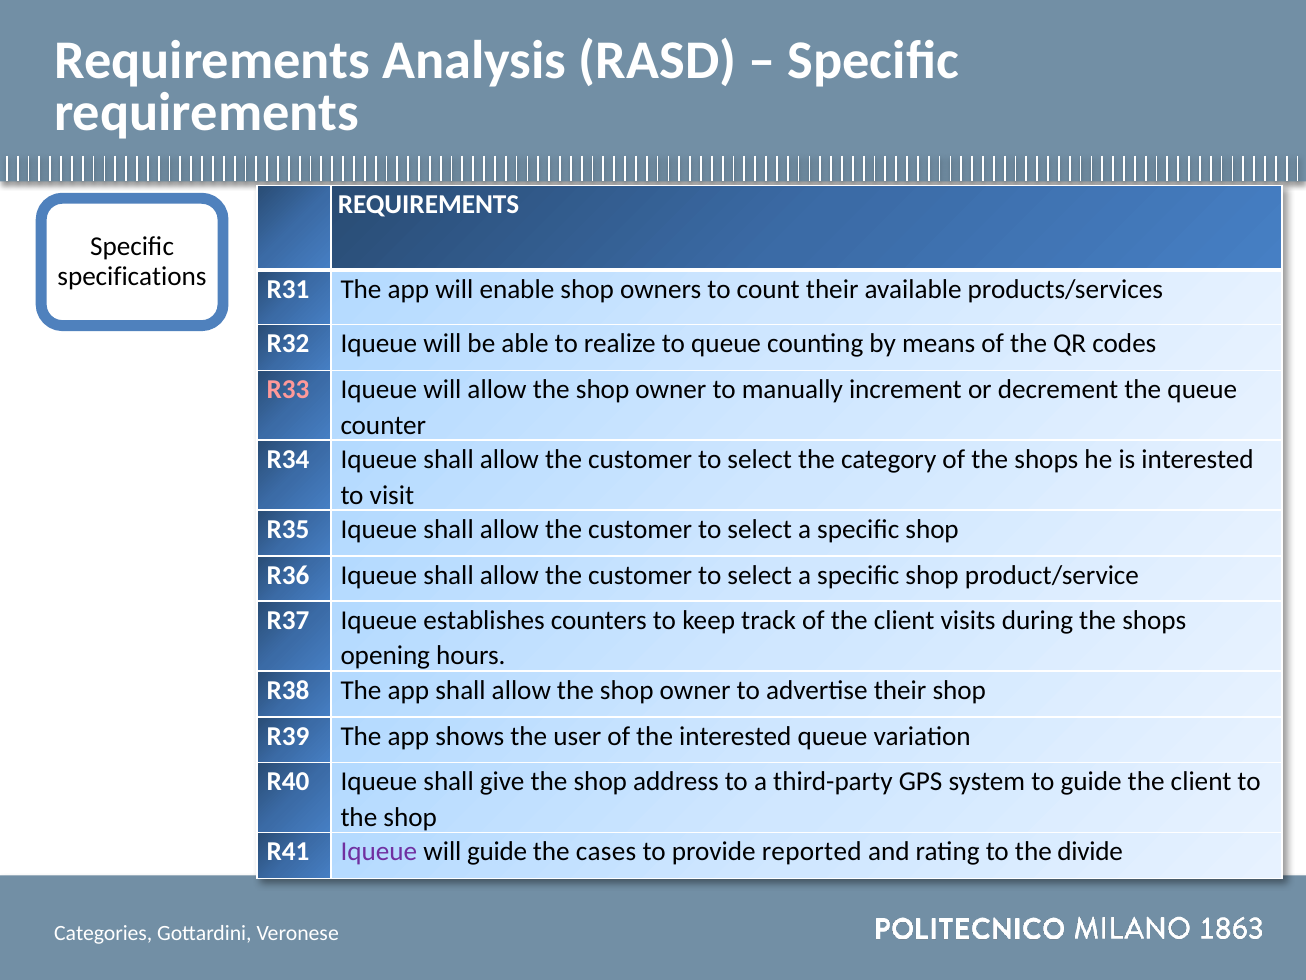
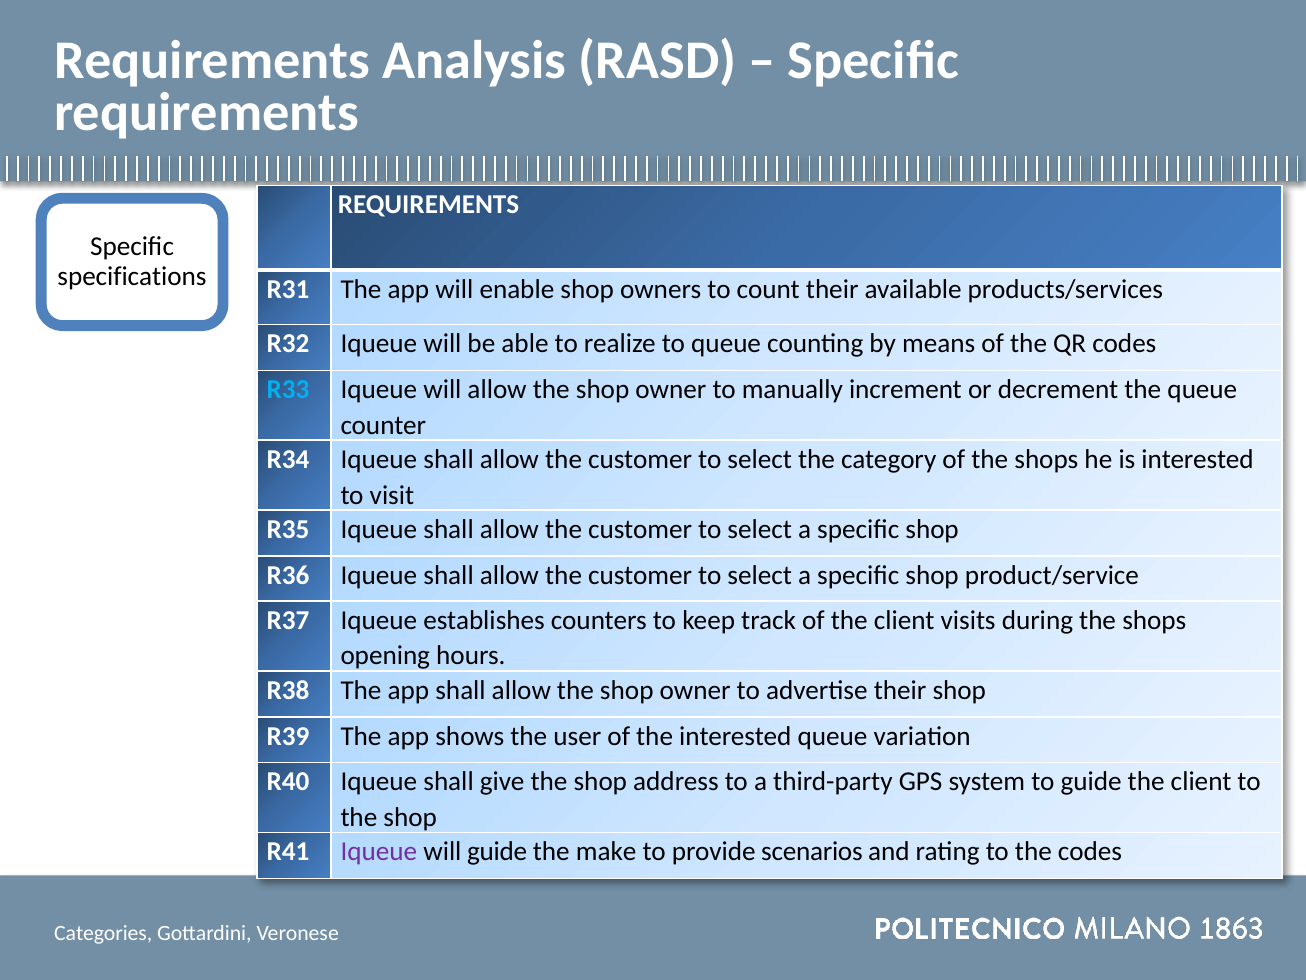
R33 colour: pink -> light blue
cases: cases -> make
reported: reported -> scenarios
the divide: divide -> codes
